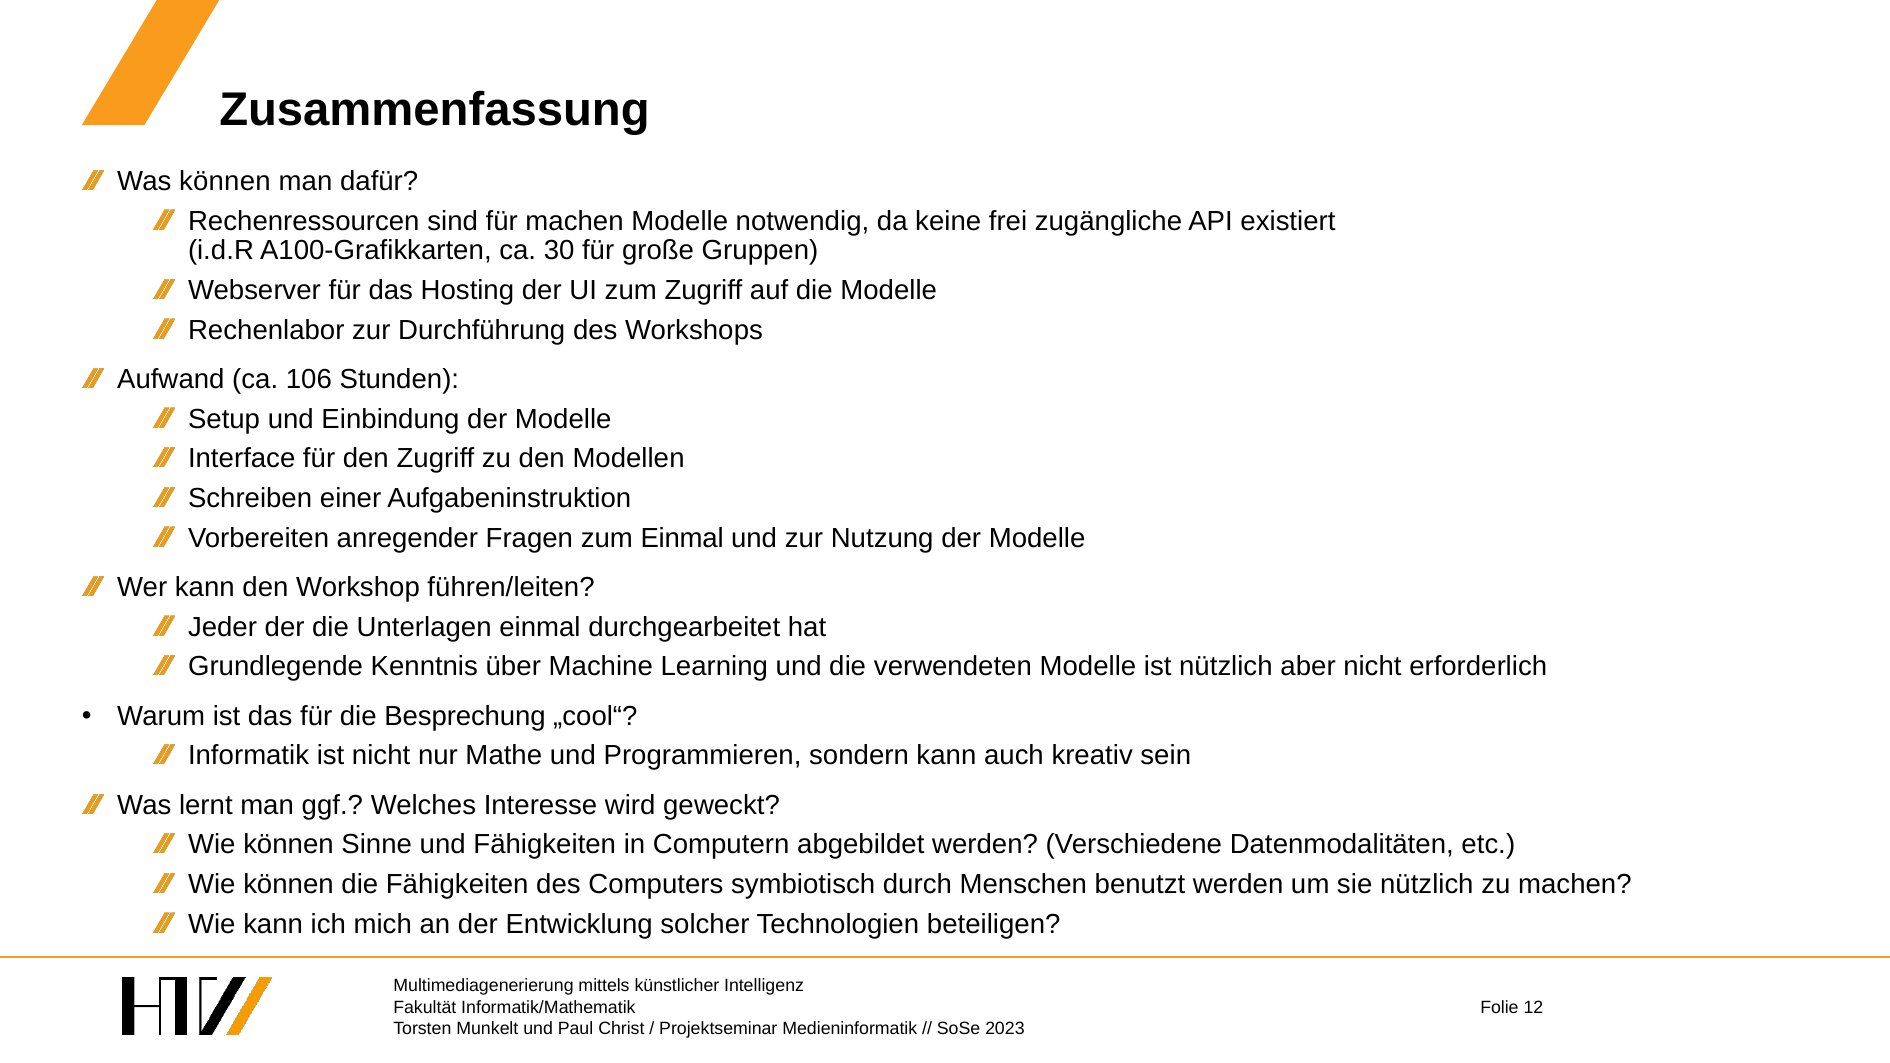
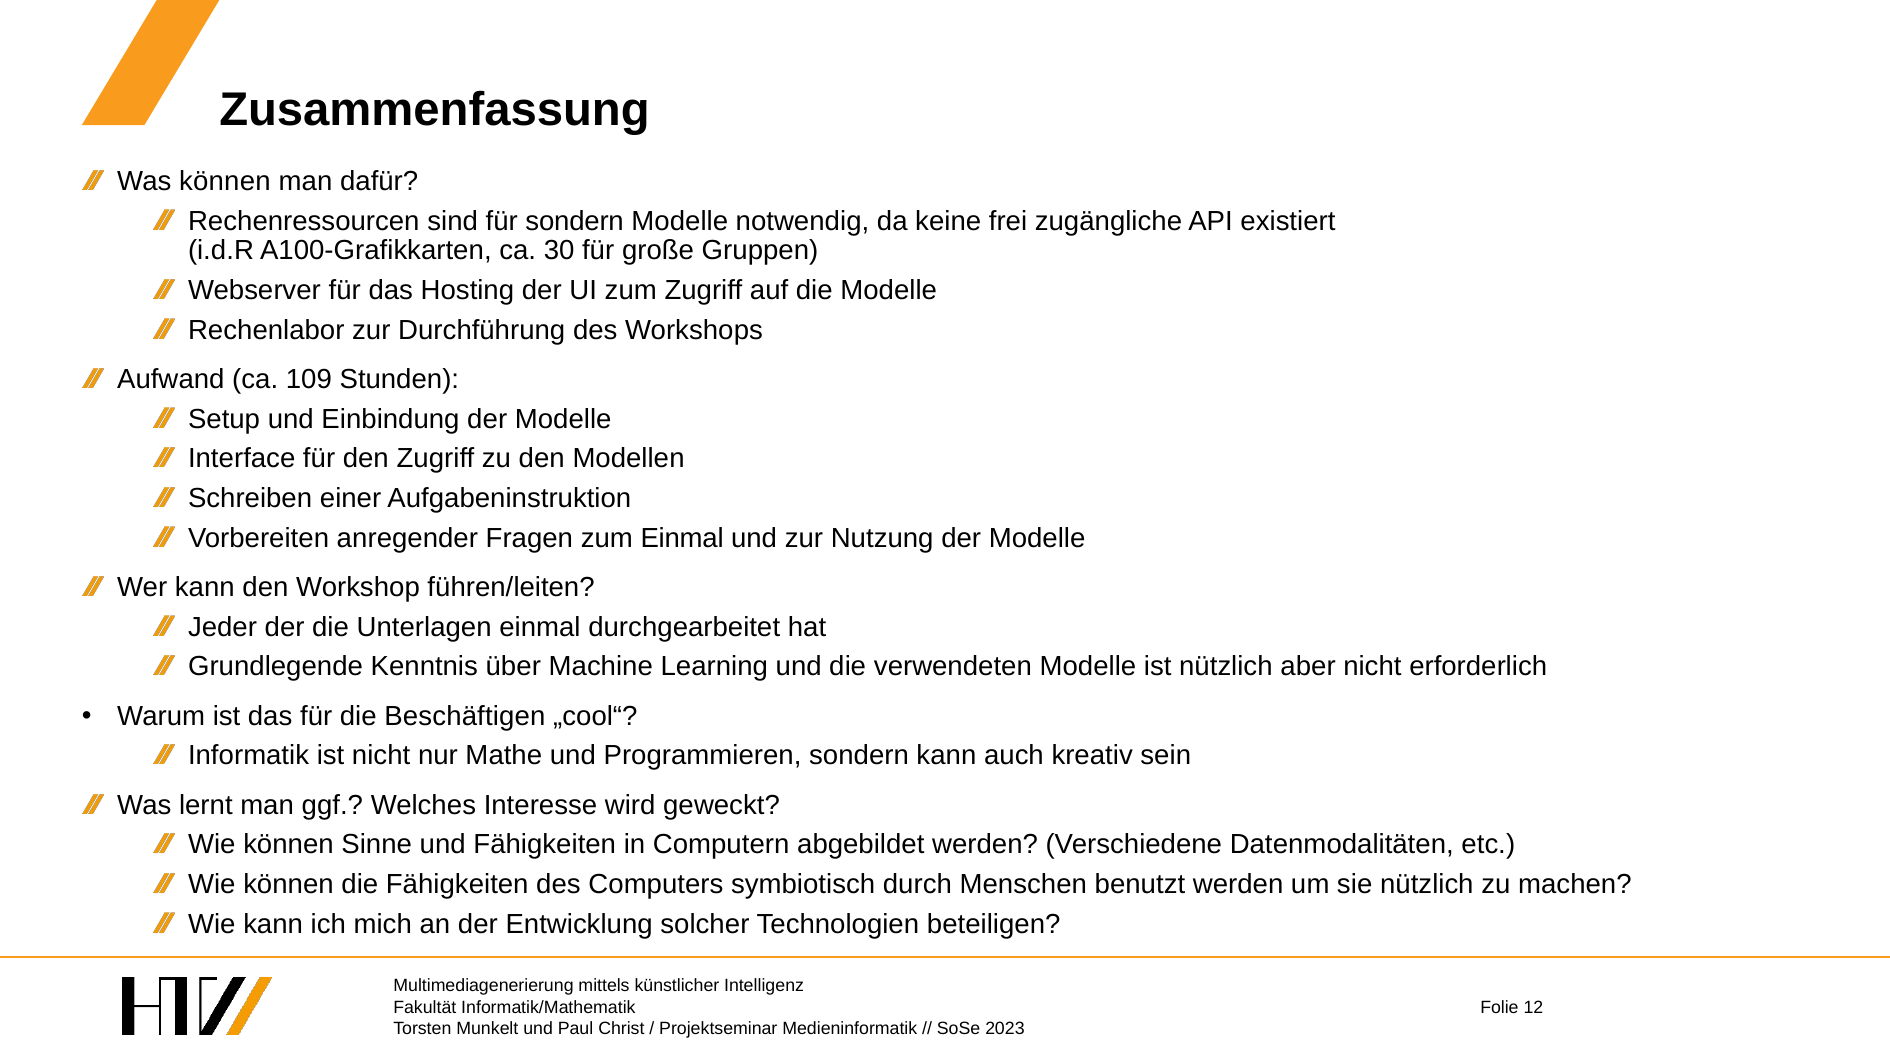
für machen: machen -> sondern
106: 106 -> 109
Besprechung: Besprechung -> Beschäftigen
